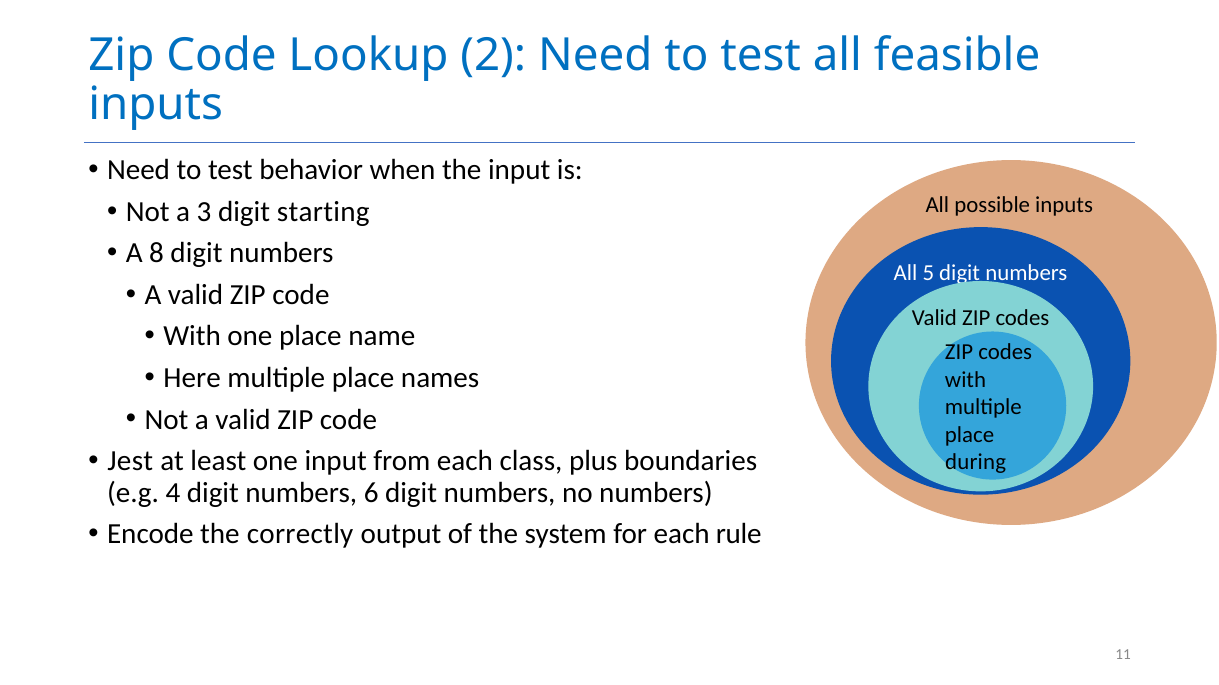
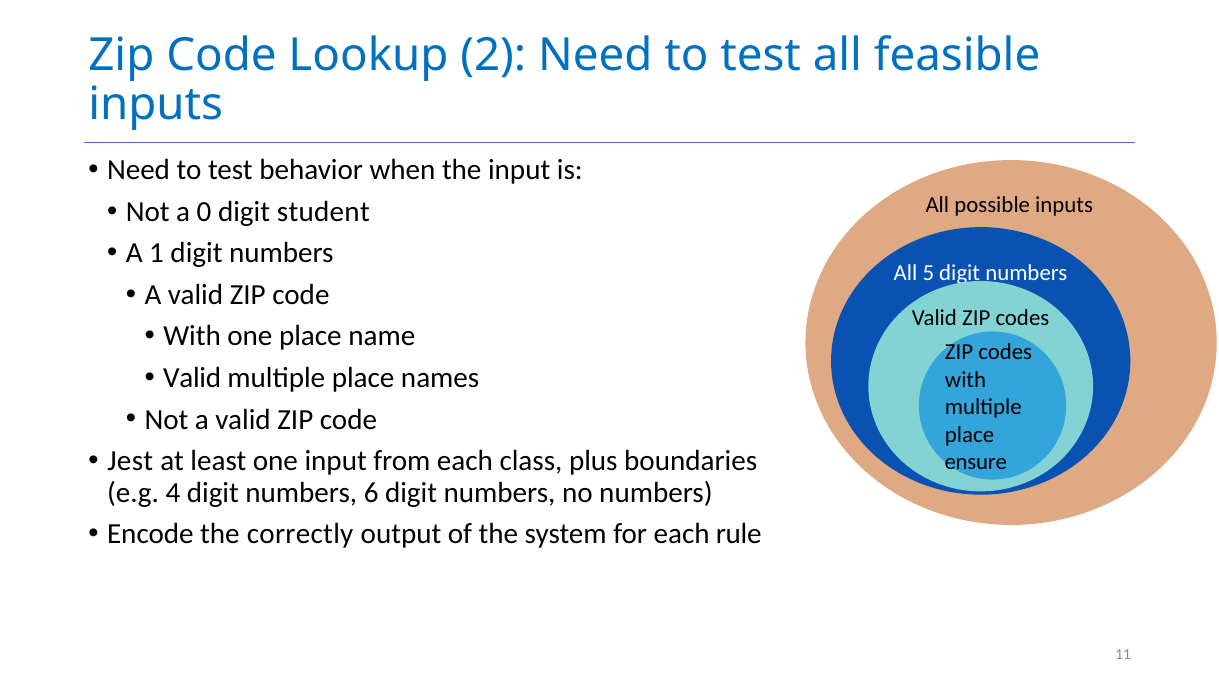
3: 3 -> 0
starting: starting -> student
8: 8 -> 1
Here at (192, 378): Here -> Valid
during: during -> ensure
